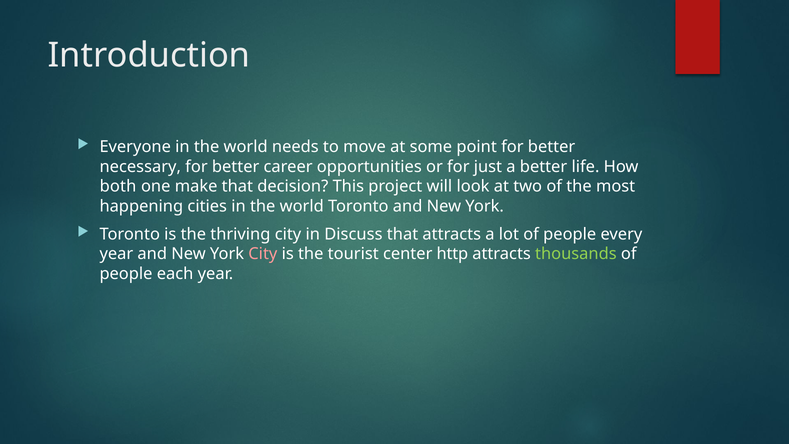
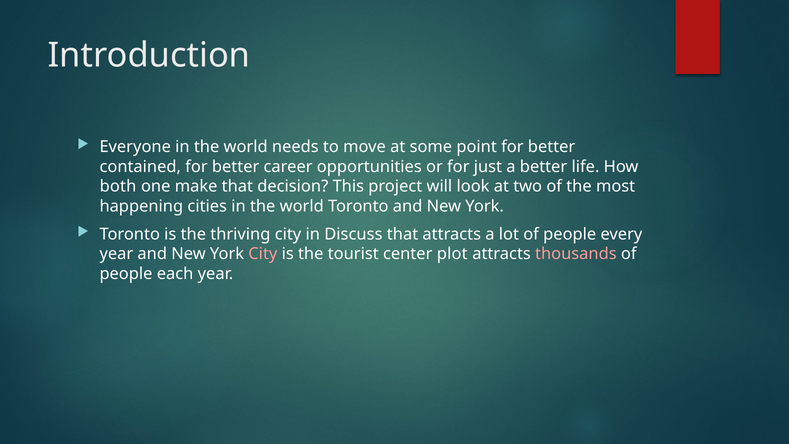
necessary: necessary -> contained
http: http -> plot
thousands colour: light green -> pink
